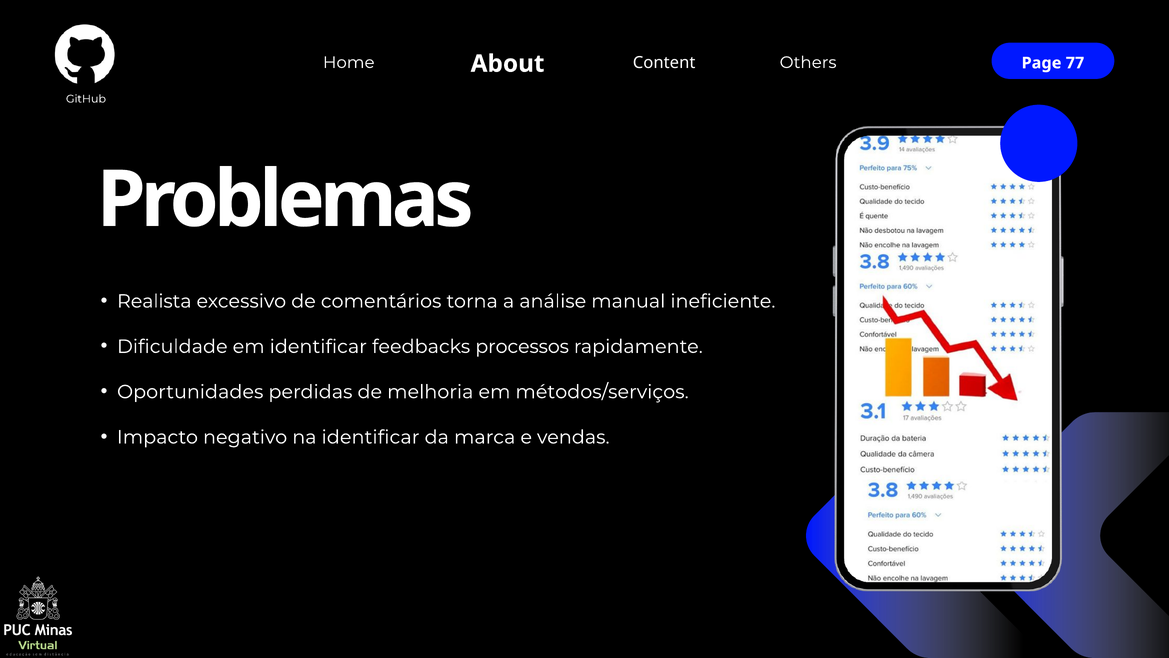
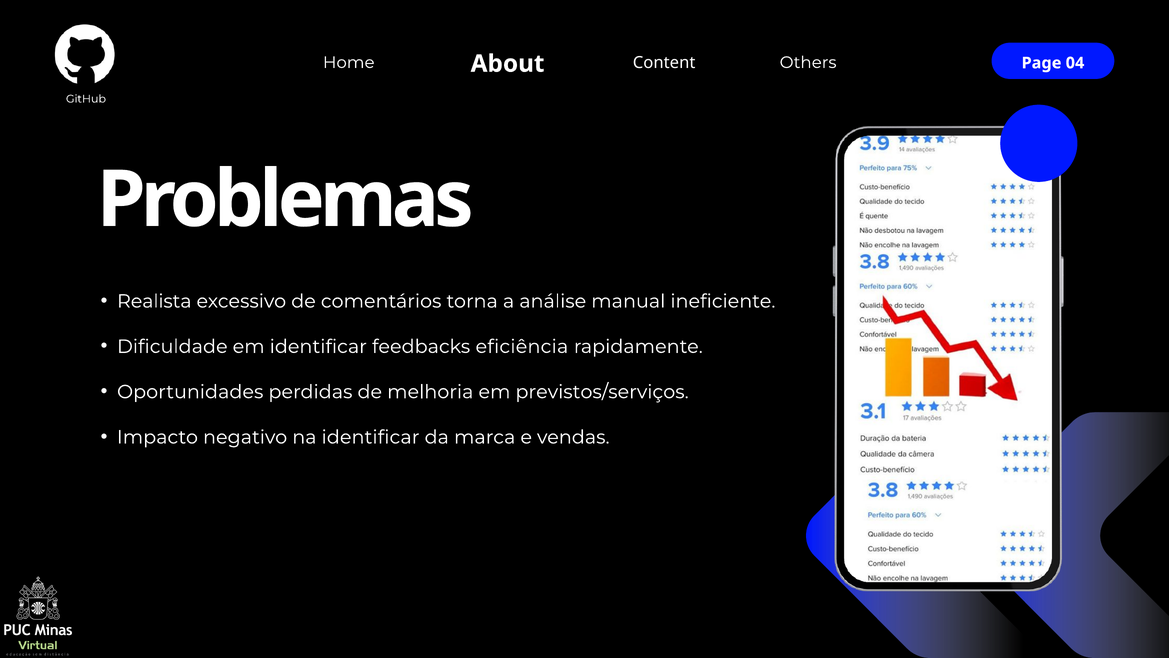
77: 77 -> 04
processos: processos -> eficiência
métodos/serviços: métodos/serviços -> previstos/serviços
